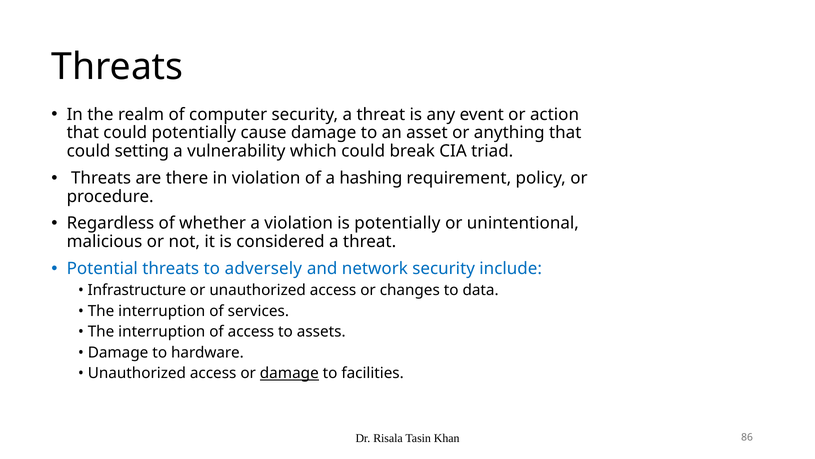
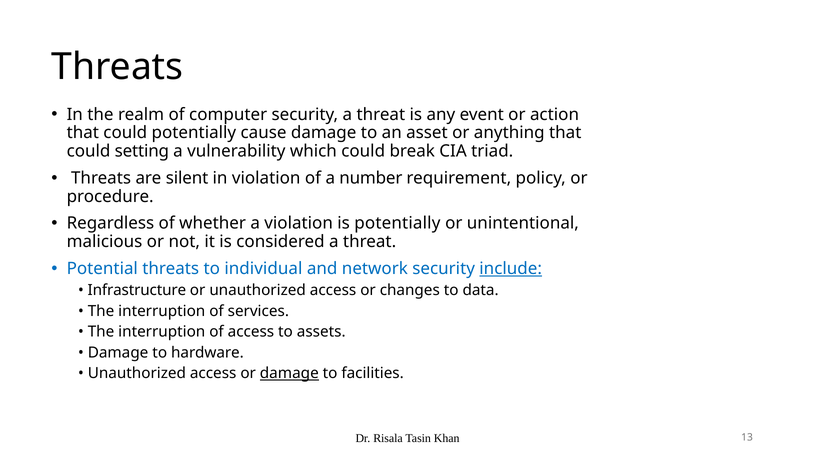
there: there -> silent
hashing: hashing -> number
adversely: adversely -> individual
include underline: none -> present
86: 86 -> 13
